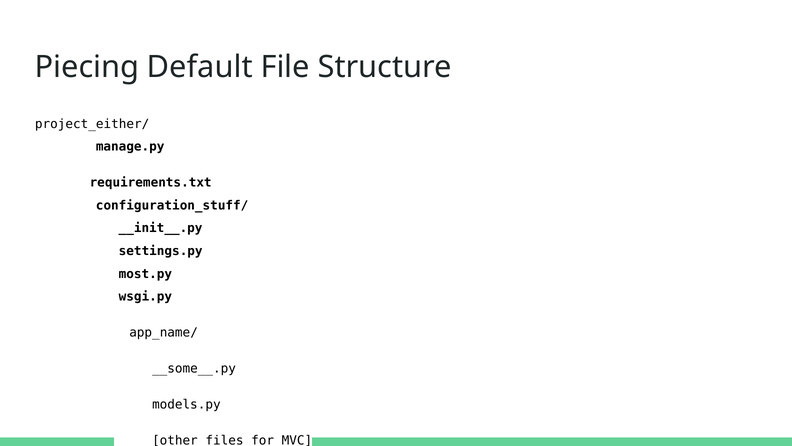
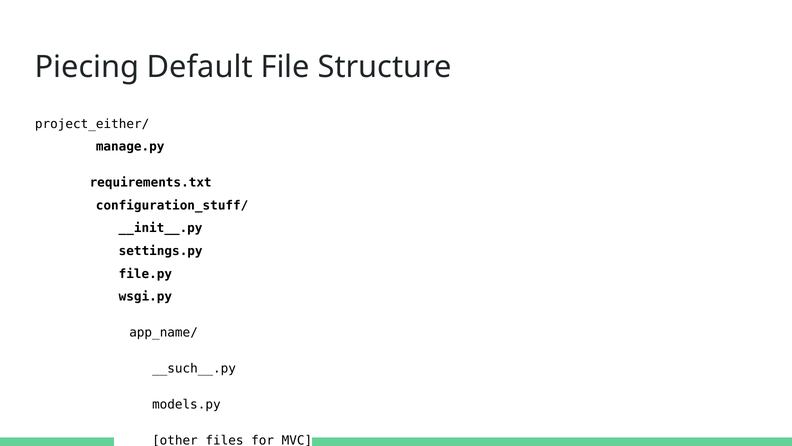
most.py: most.py -> file.py
__some__.py: __some__.py -> __such__.py
